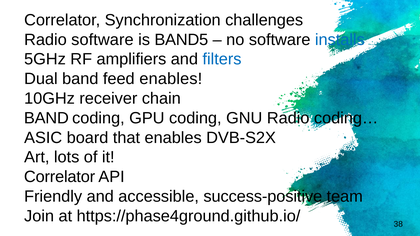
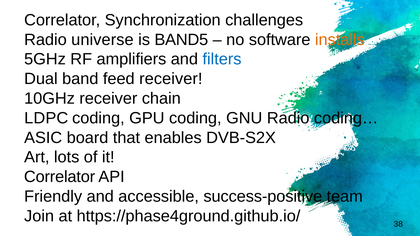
Radio software: software -> universe
installs colour: blue -> orange
feed enables: enables -> receiver
BAND at (46, 118): BAND -> LDPC
